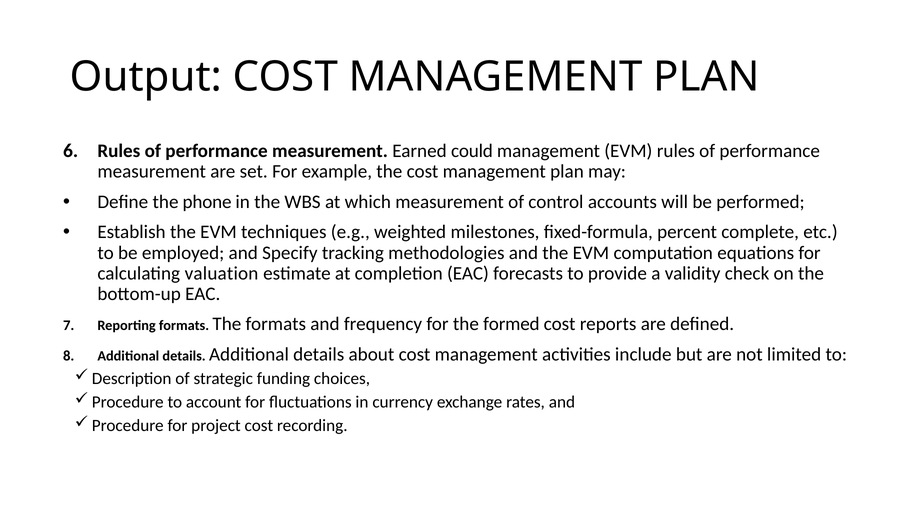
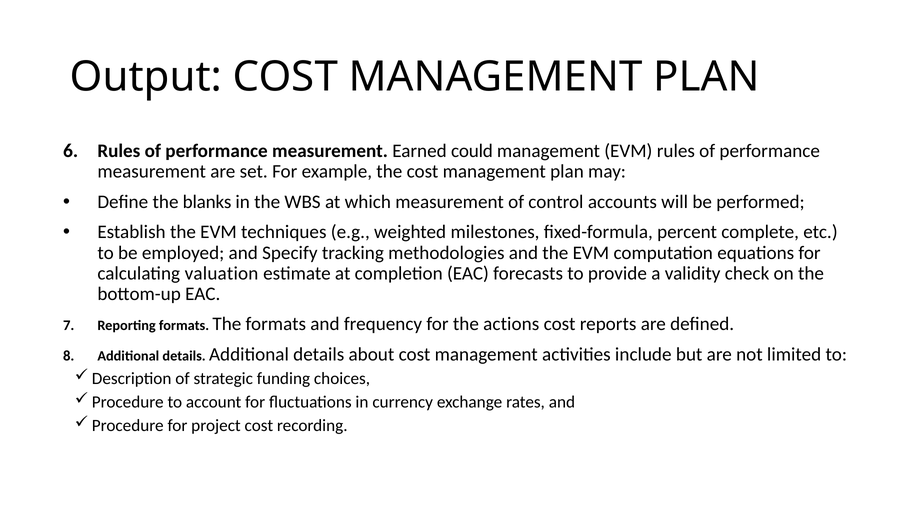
phone: phone -> blanks
formed: formed -> actions
